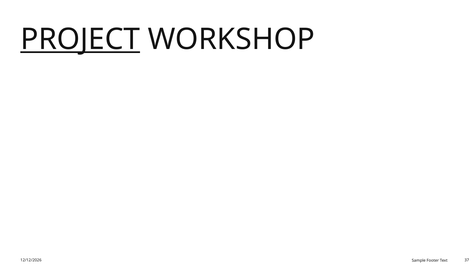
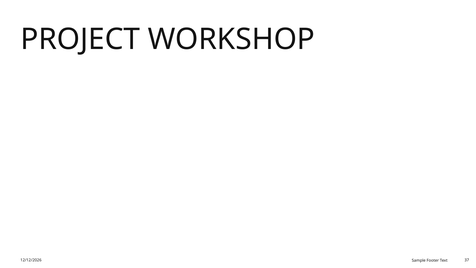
PROJECT underline: present -> none
